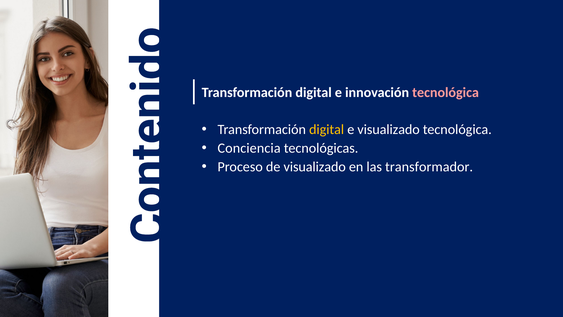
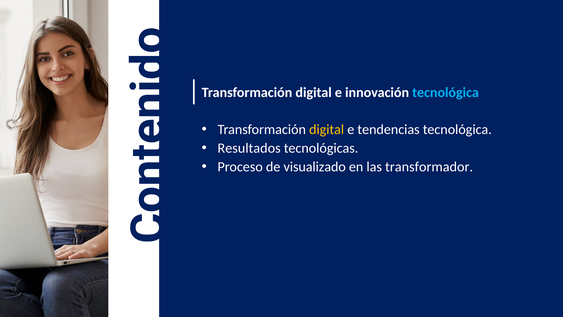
tecnológica at (446, 92) colour: pink -> light blue
e visualizado: visualizado -> tendencias
Conciencia: Conciencia -> Resultados
